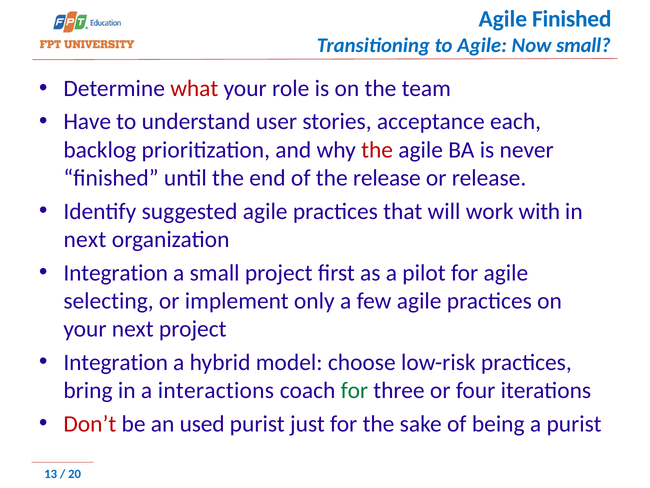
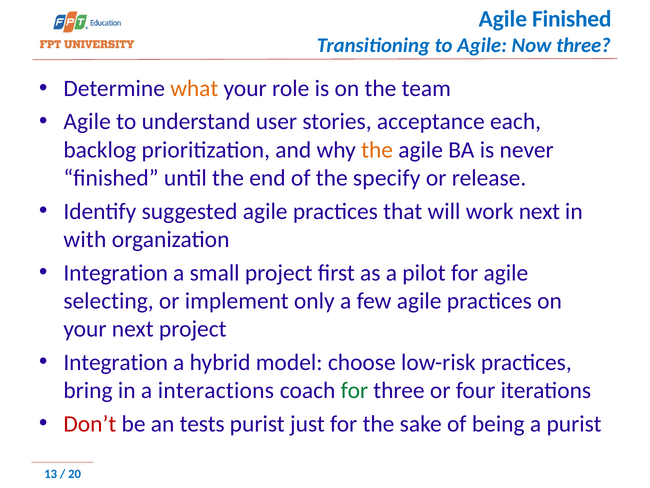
Now small: small -> three
what colour: red -> orange
Have at (87, 122): Have -> Agile
the at (377, 150) colour: red -> orange
the release: release -> specify
work with: with -> next
next at (85, 239): next -> with
used: used -> tests
